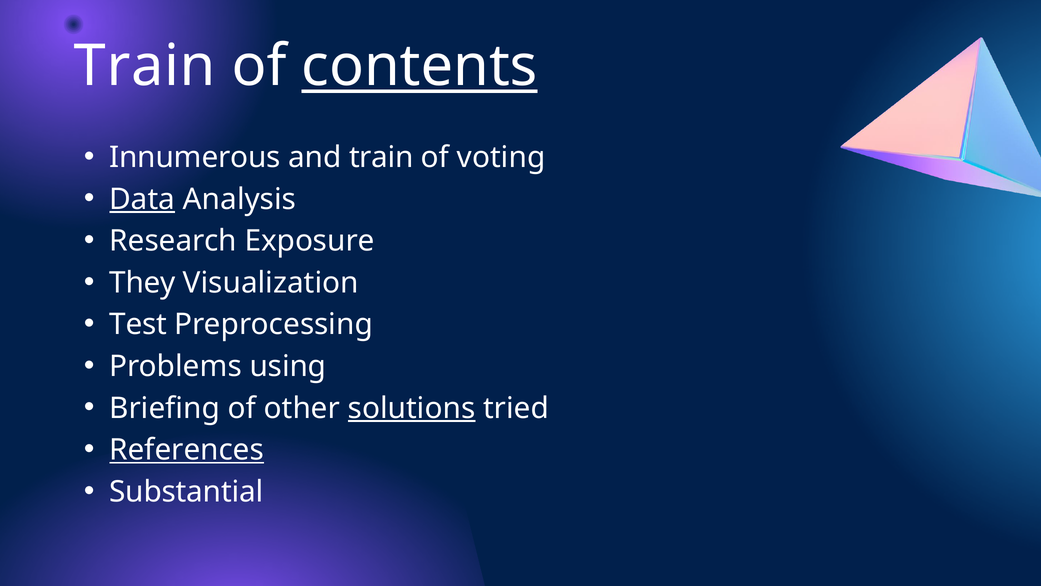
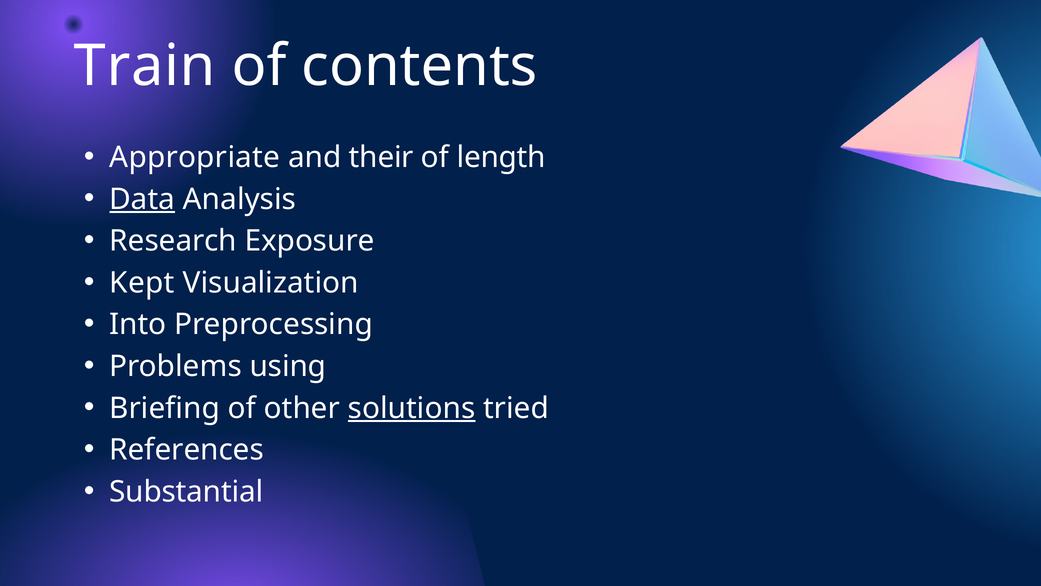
contents underline: present -> none
Innumerous: Innumerous -> Appropriate
and train: train -> their
voting: voting -> length
They: They -> Kept
Test: Test -> Into
References underline: present -> none
